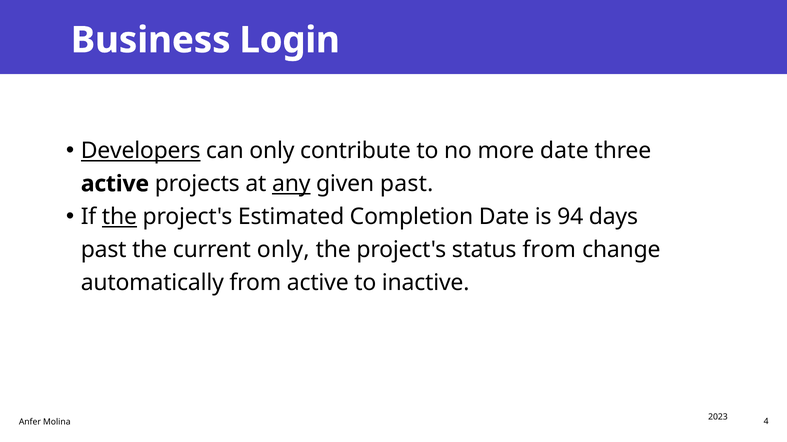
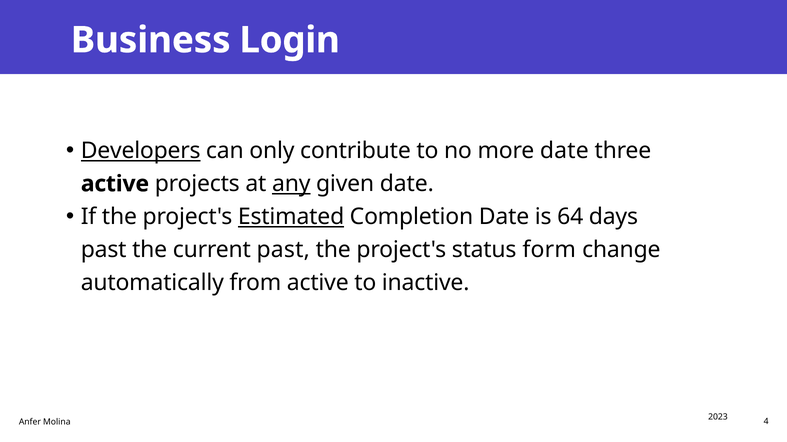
given past: past -> date
the at (119, 217) underline: present -> none
Estimated underline: none -> present
94: 94 -> 64
current only: only -> past
status from: from -> form
